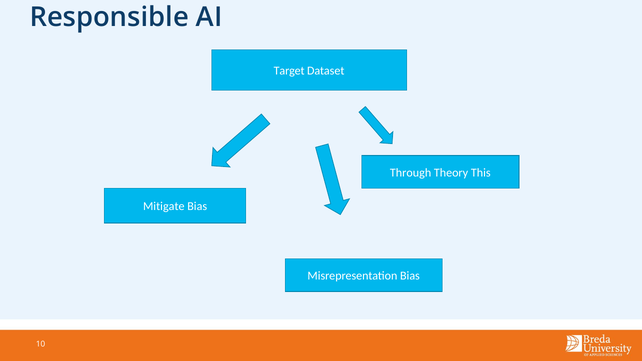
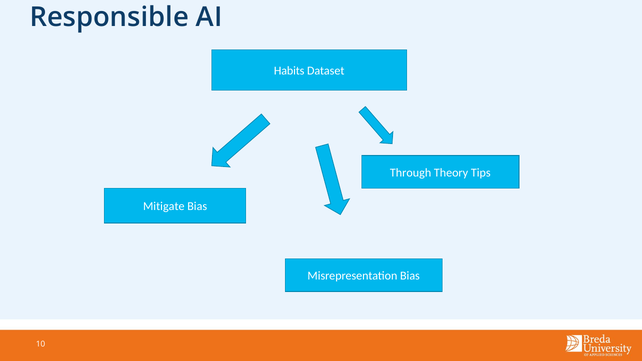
Target: Target -> Habits
This: This -> Tips
